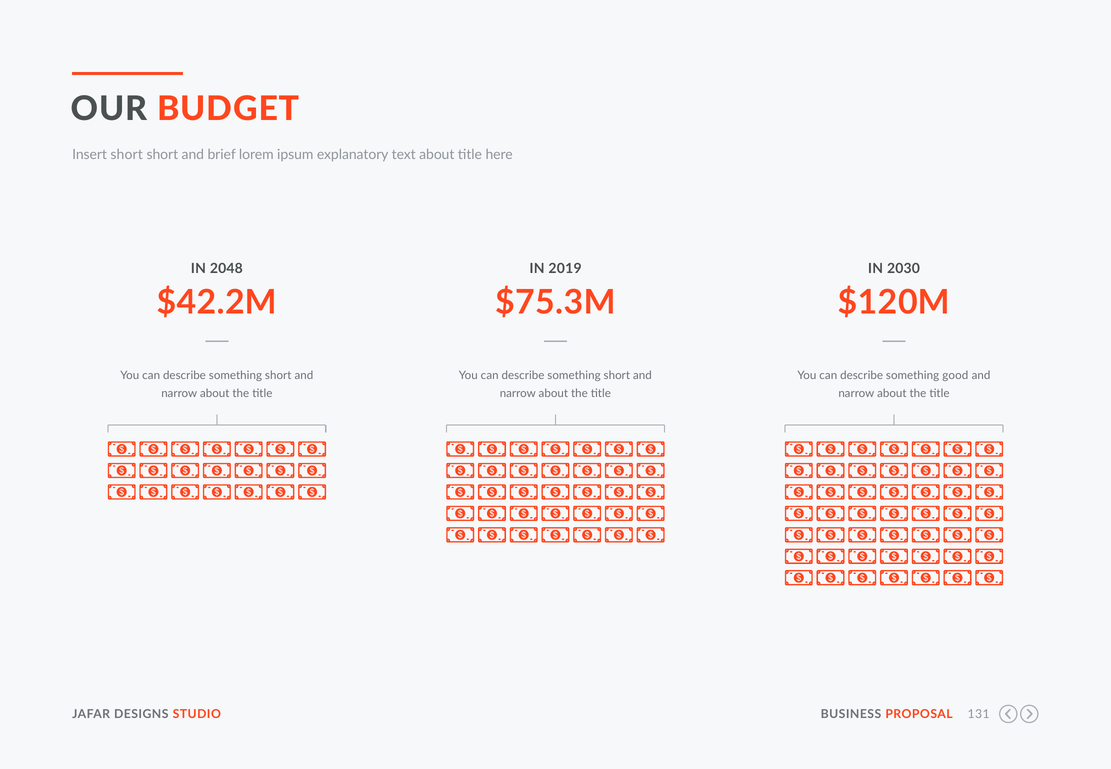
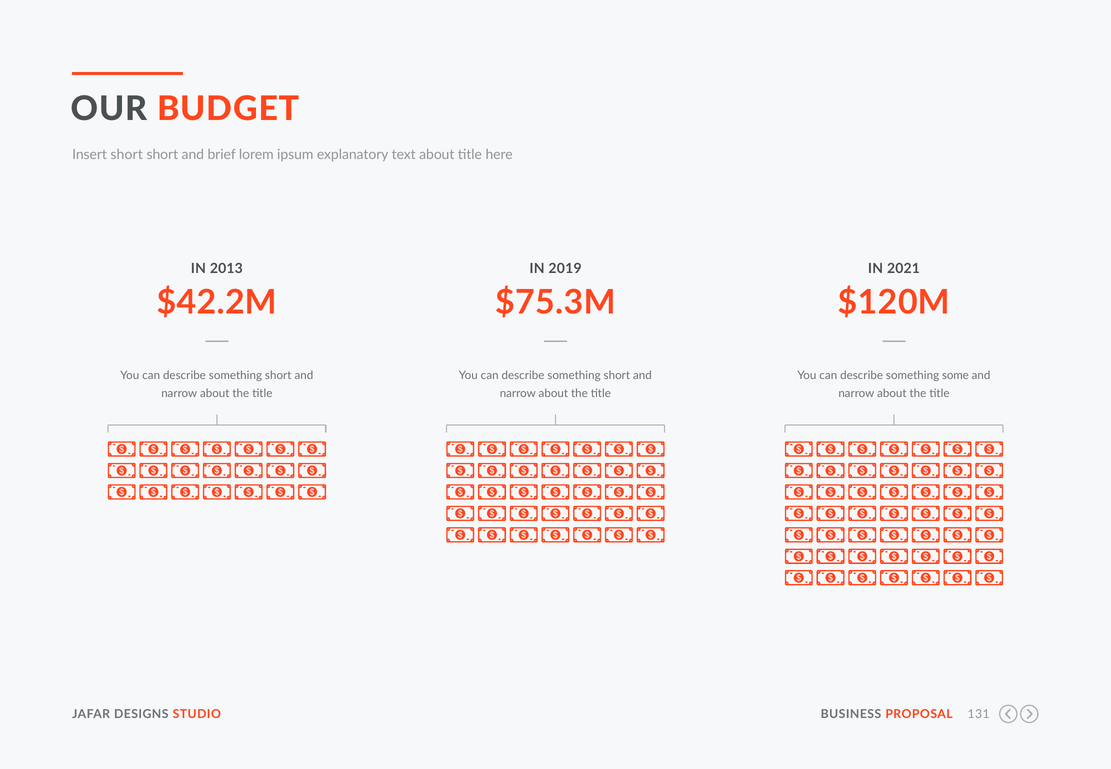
2048: 2048 -> 2013
2030: 2030 -> 2021
good: good -> some
